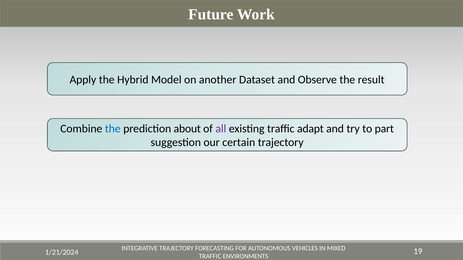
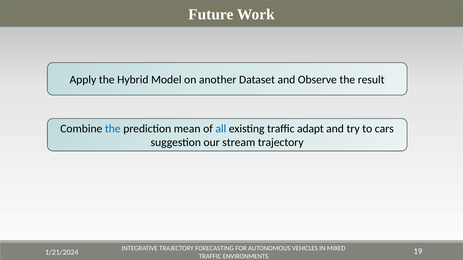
about: about -> mean
all colour: purple -> blue
part: part -> cars
certain: certain -> stream
